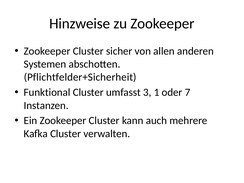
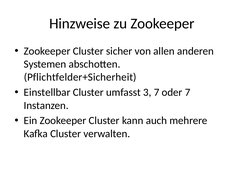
Funktional: Funktional -> Einstellbar
3 1: 1 -> 7
